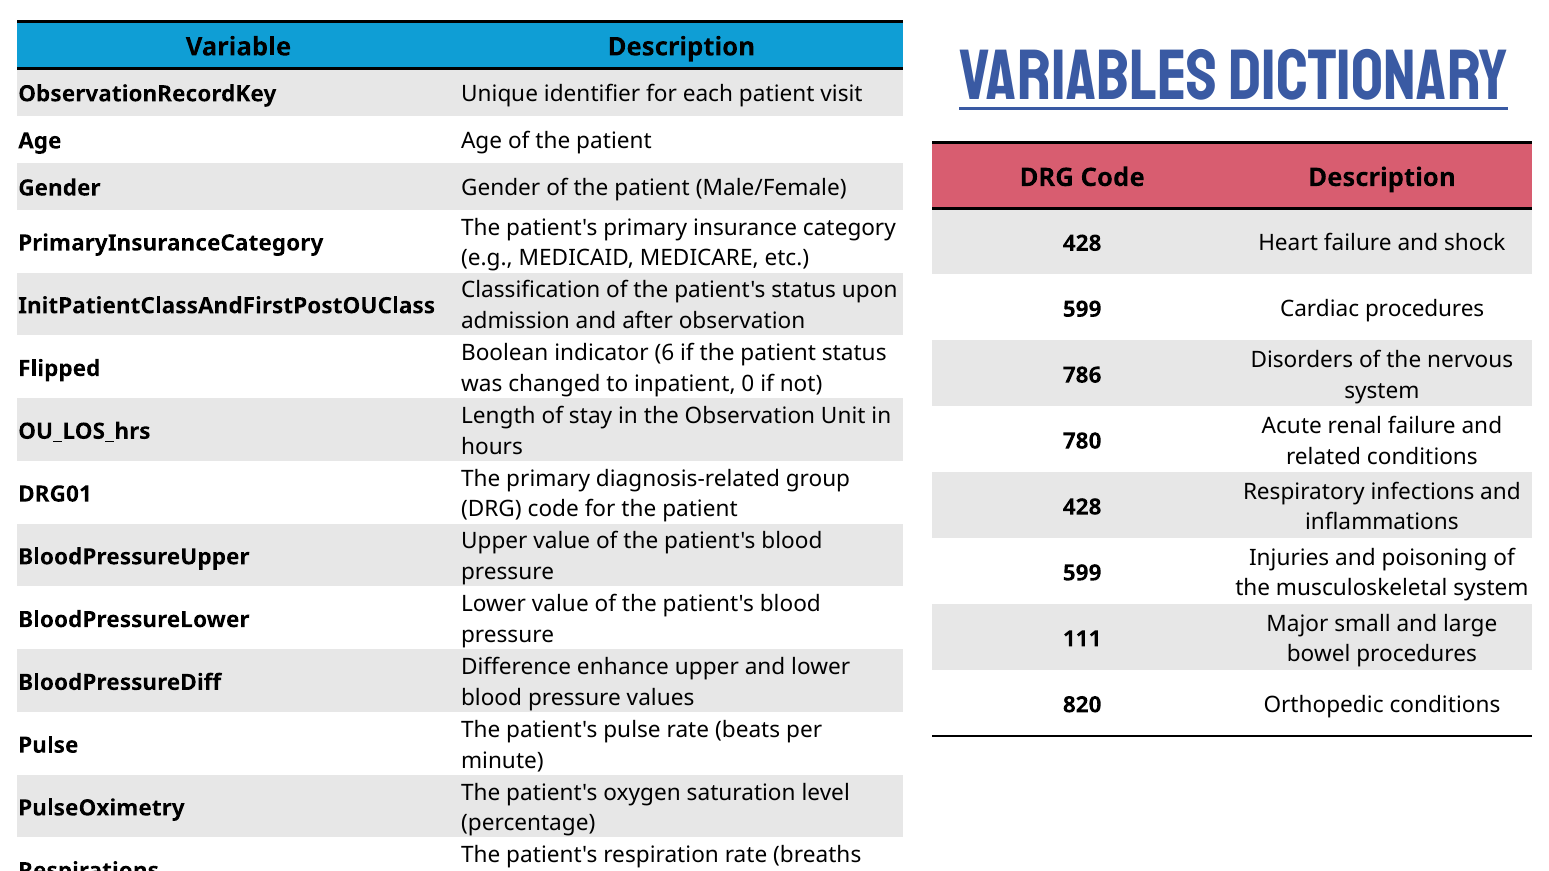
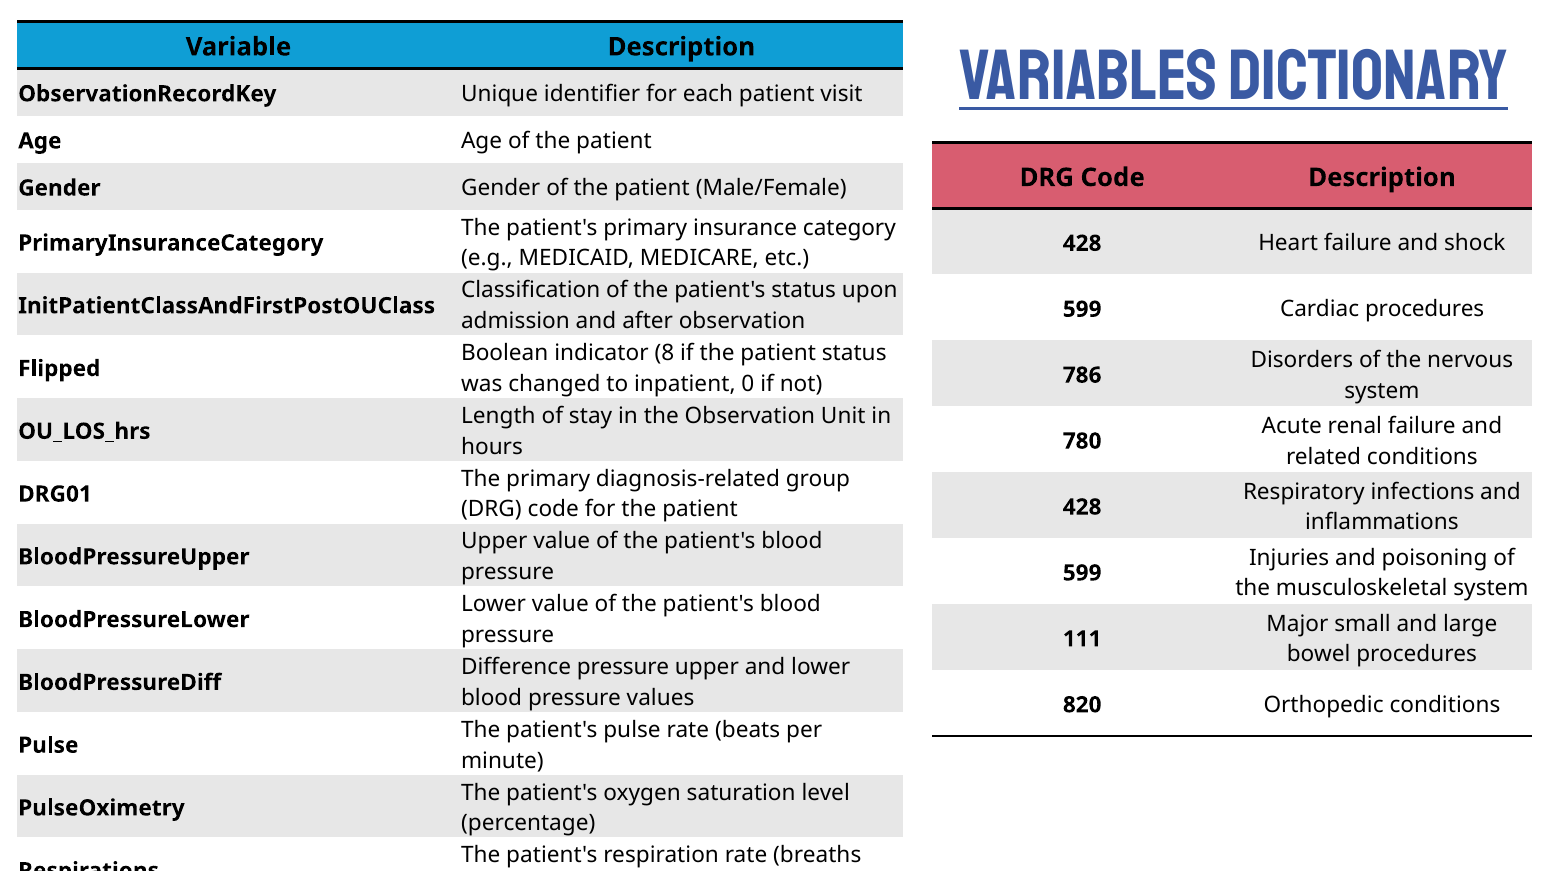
6: 6 -> 8
Difference enhance: enhance -> pressure
